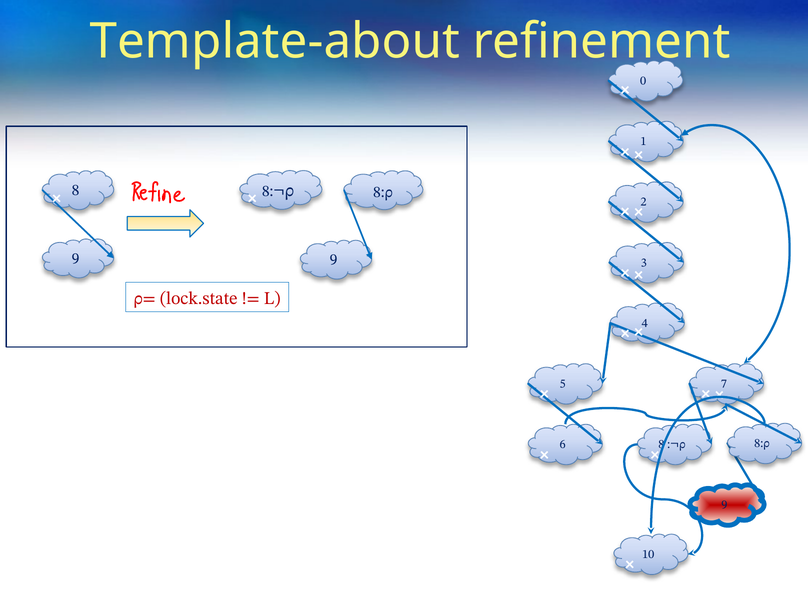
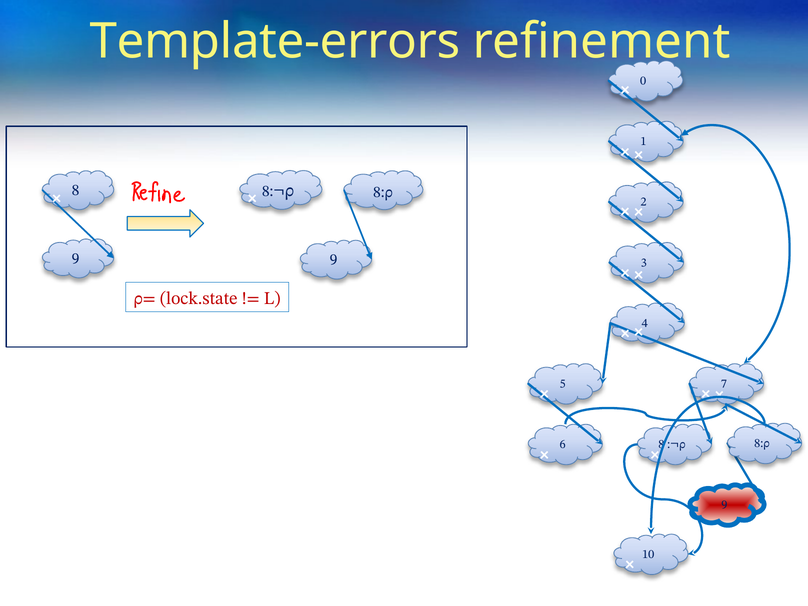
Template-about: Template-about -> Template-errors
